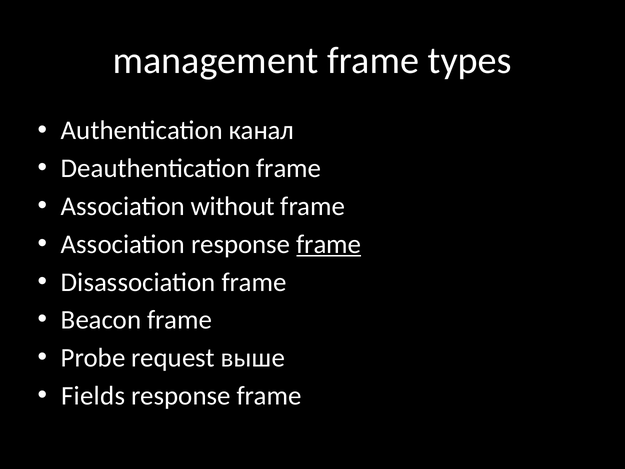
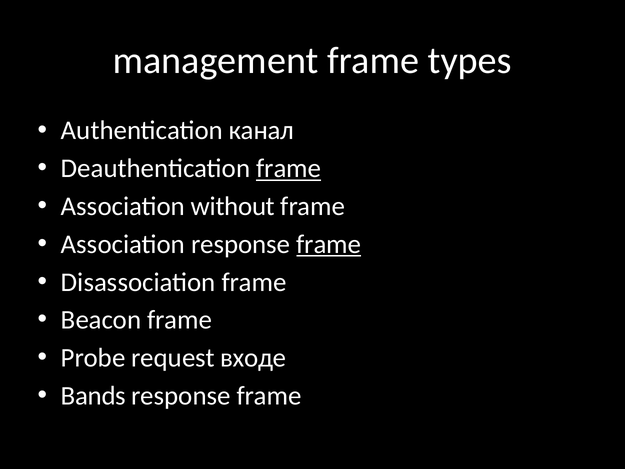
frame at (289, 168) underline: none -> present
выше: выше -> входе
Fields: Fields -> Bands
